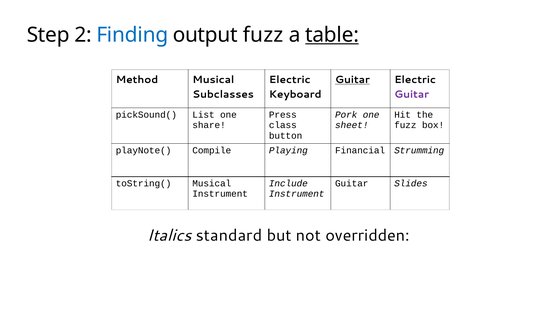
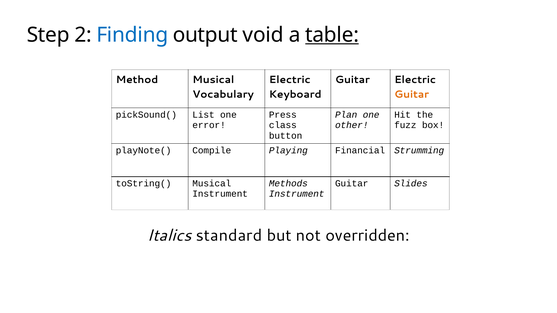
output fuzz: fuzz -> void
Guitar at (352, 80) underline: present -> none
Subclasses: Subclasses -> Vocabulary
Guitar at (412, 94) colour: purple -> orange
Pork: Pork -> Plan
share: share -> error
sheet: sheet -> other
Include: Include -> Methods
